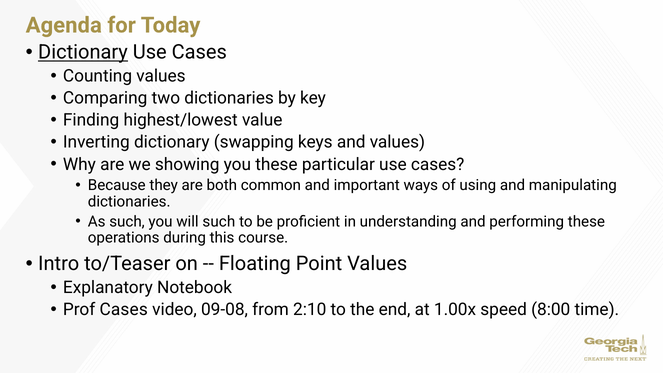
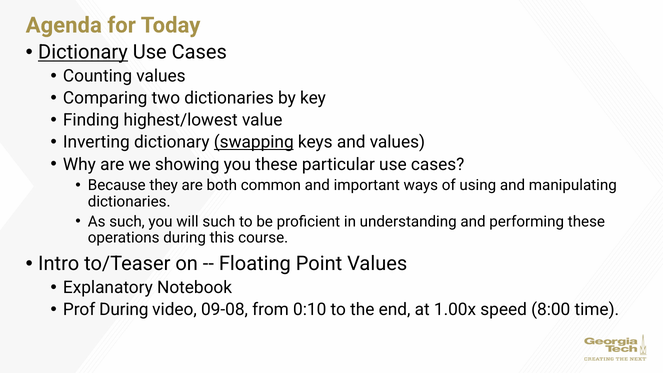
swapping underline: none -> present
Prof Cases: Cases -> During
2:10: 2:10 -> 0:10
